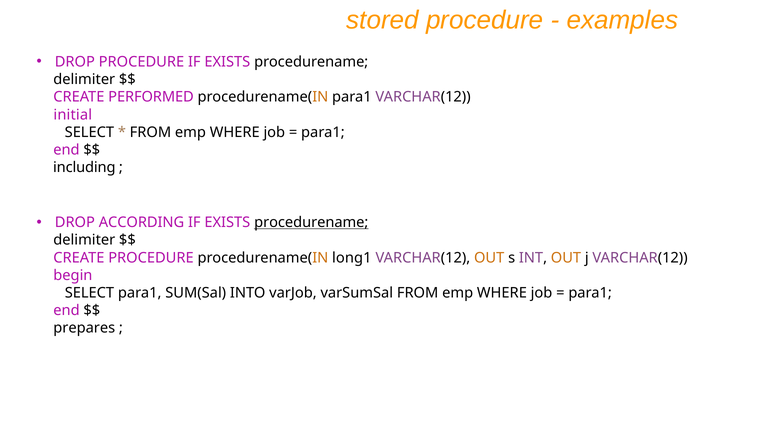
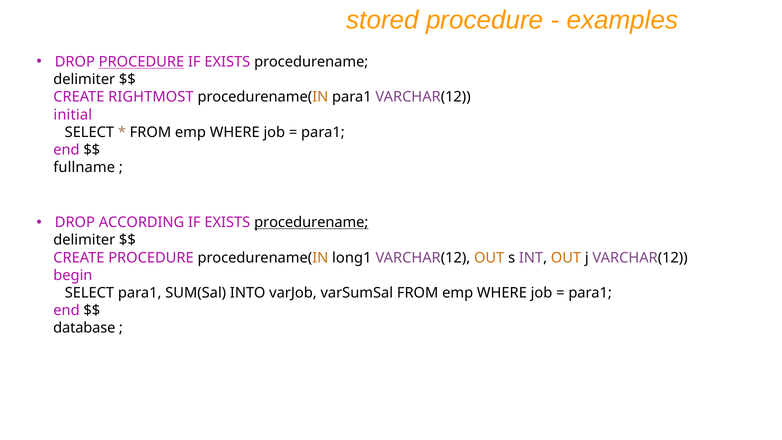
PROCEDURE at (141, 62) underline: none -> present
PERFORMED: PERFORMED -> RIGHTMOST
including: including -> fullname
prepares: prepares -> database
